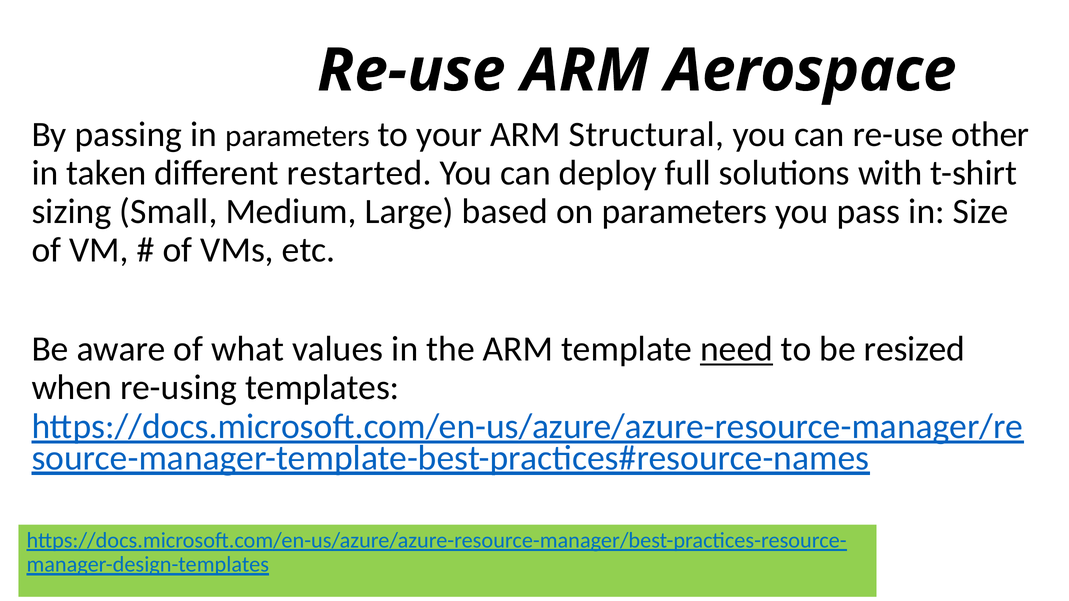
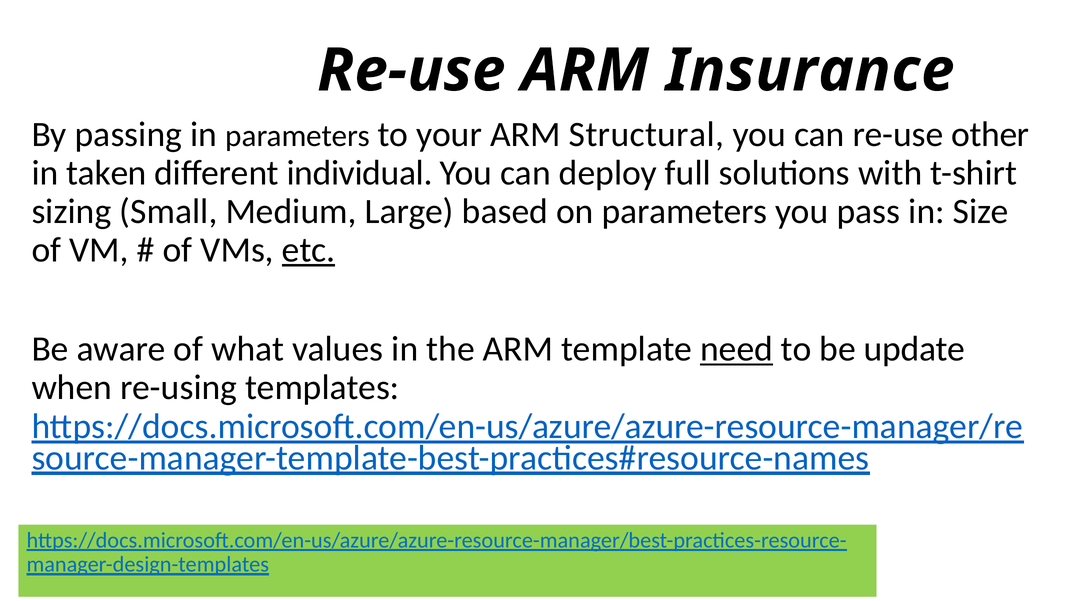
Aerospace: Aerospace -> Insurance
restarted: restarted -> individual
etc underline: none -> present
resized: resized -> update
